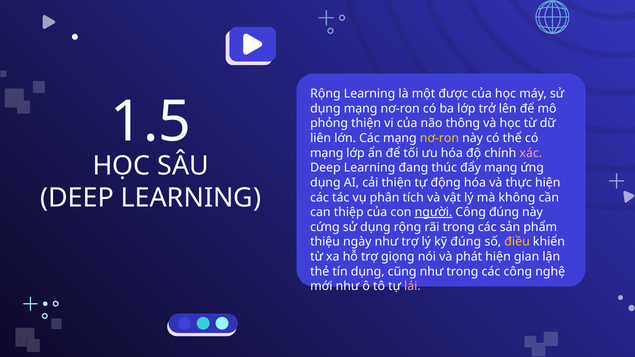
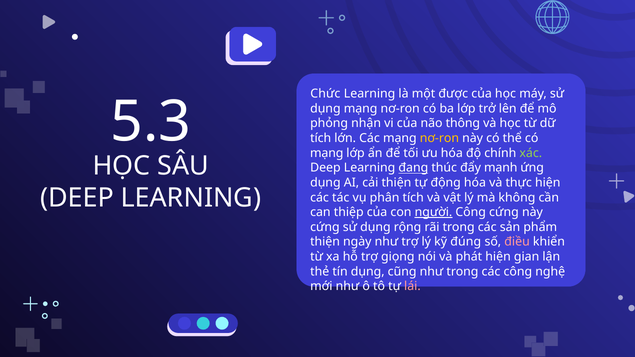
Rộng at (325, 94): Rộng -> Chức
1.5: 1.5 -> 5.3
phỏng thiện: thiện -> nhận
liên at (321, 138): liên -> tích
xác colour: pink -> light green
đang underline: none -> present
đẩy mạng: mạng -> mạnh
Công đúng: đúng -> cứng
thiệu at (325, 242): thiệu -> thiện
điều colour: yellow -> pink
